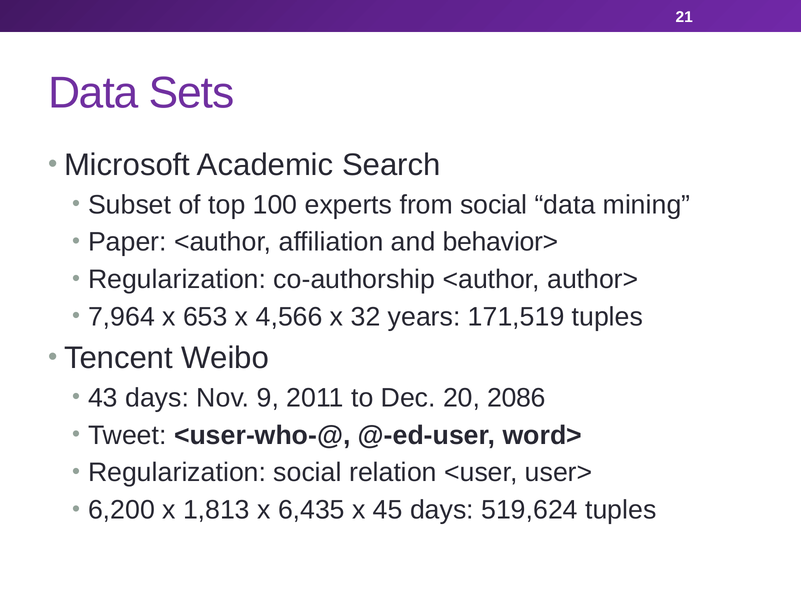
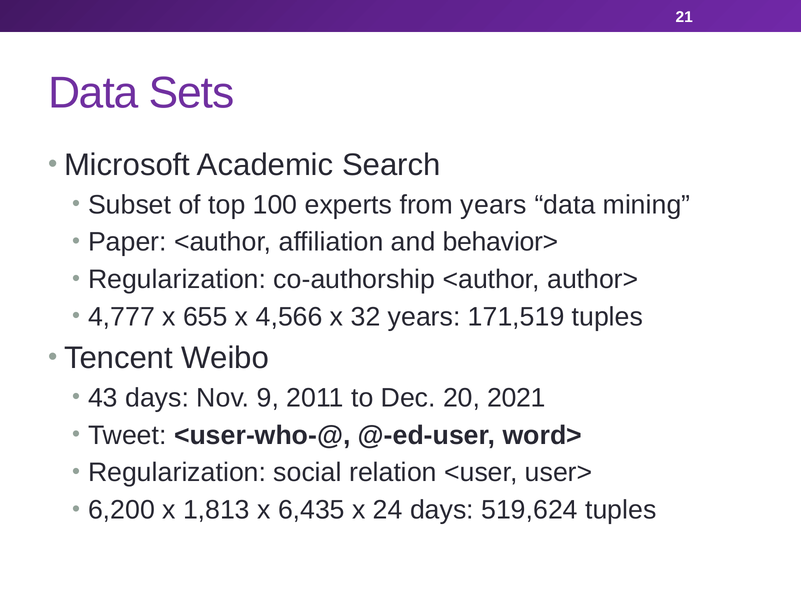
from social: social -> years
7,964: 7,964 -> 4,777
653: 653 -> 655
2086: 2086 -> 2021
45: 45 -> 24
